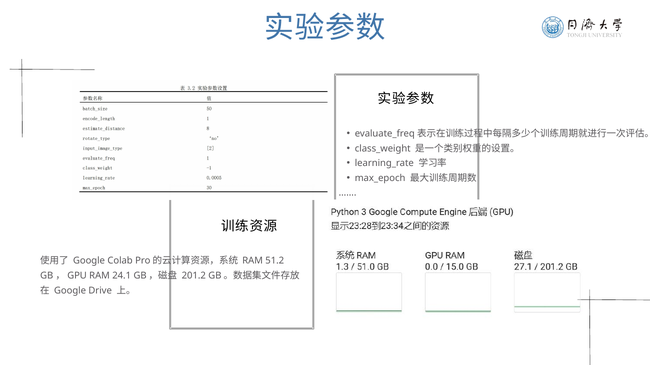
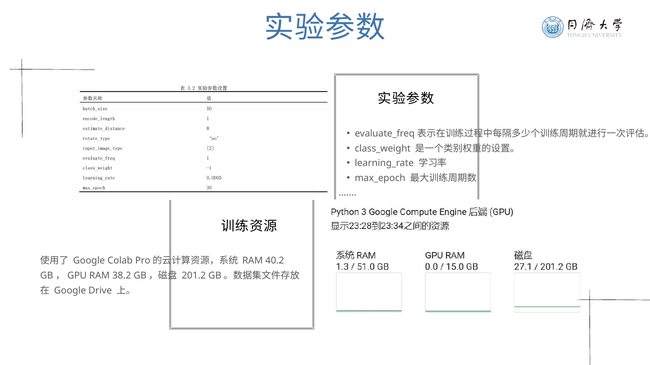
51.2: 51.2 -> 40.2
24.1: 24.1 -> 38.2
